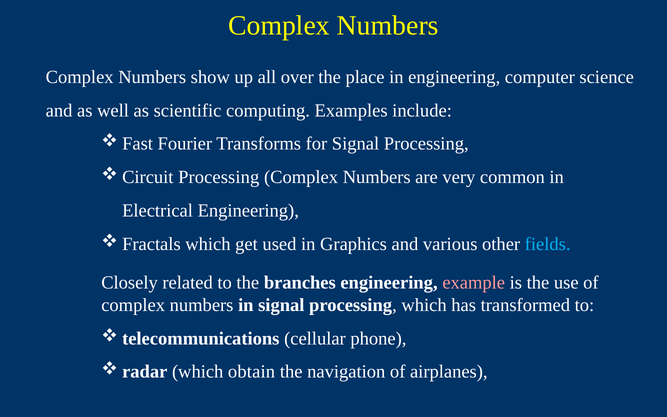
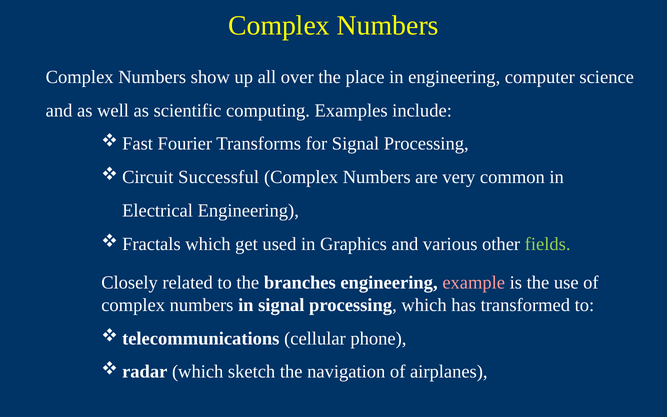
Processing at (219, 177): Processing -> Successful
fields colour: light blue -> light green
obtain: obtain -> sketch
